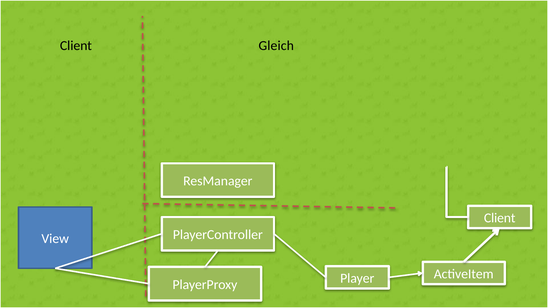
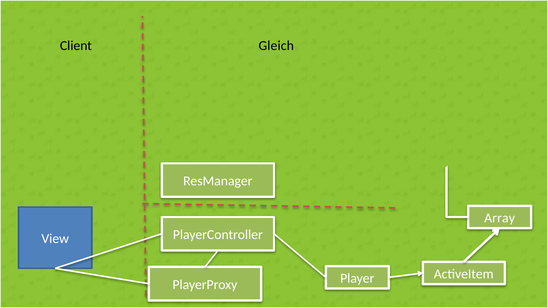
Client at (500, 218): Client -> Array
